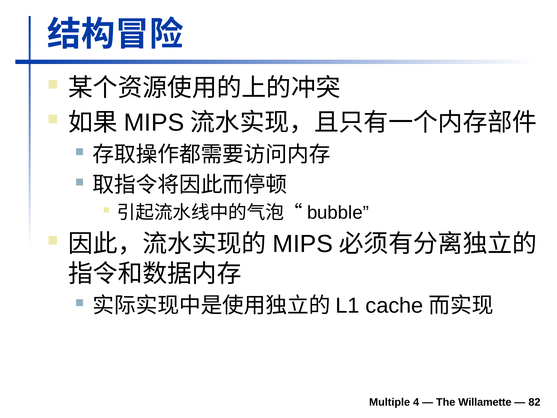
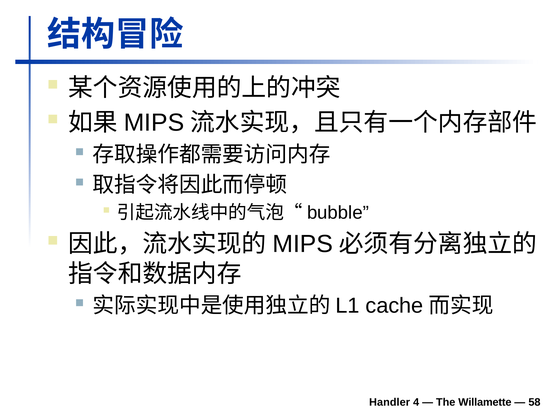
Multiple: Multiple -> Handler
82: 82 -> 58
